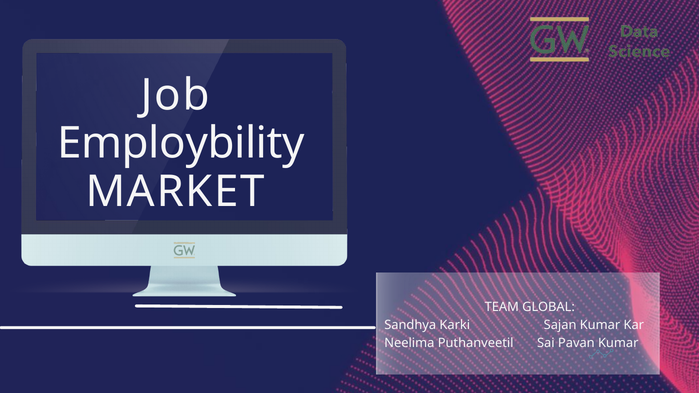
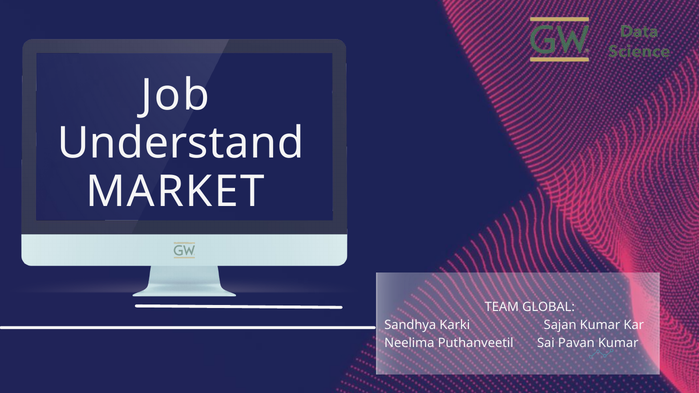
Employbility: Employbility -> Understand
